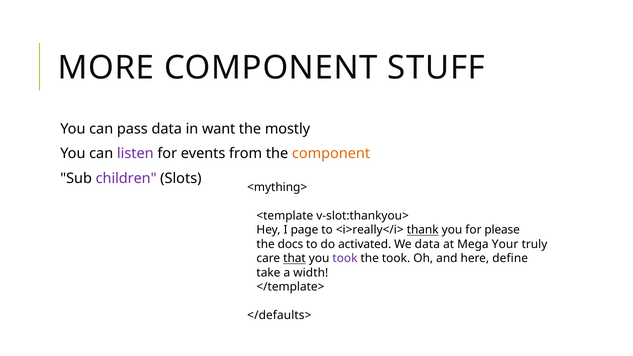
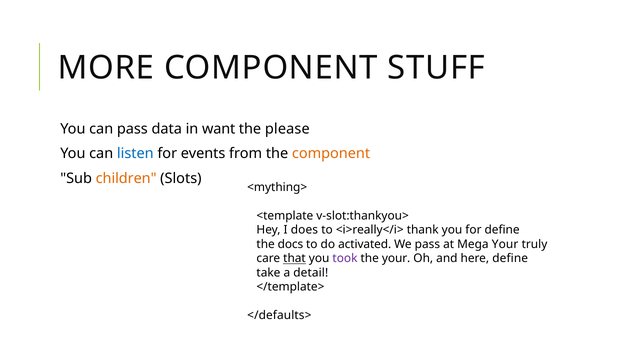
mostly: mostly -> please
listen colour: purple -> blue
children colour: purple -> orange
page: page -> does
thank underline: present -> none
for please: please -> define
We data: data -> pass
the took: took -> your
width: width -> detail
